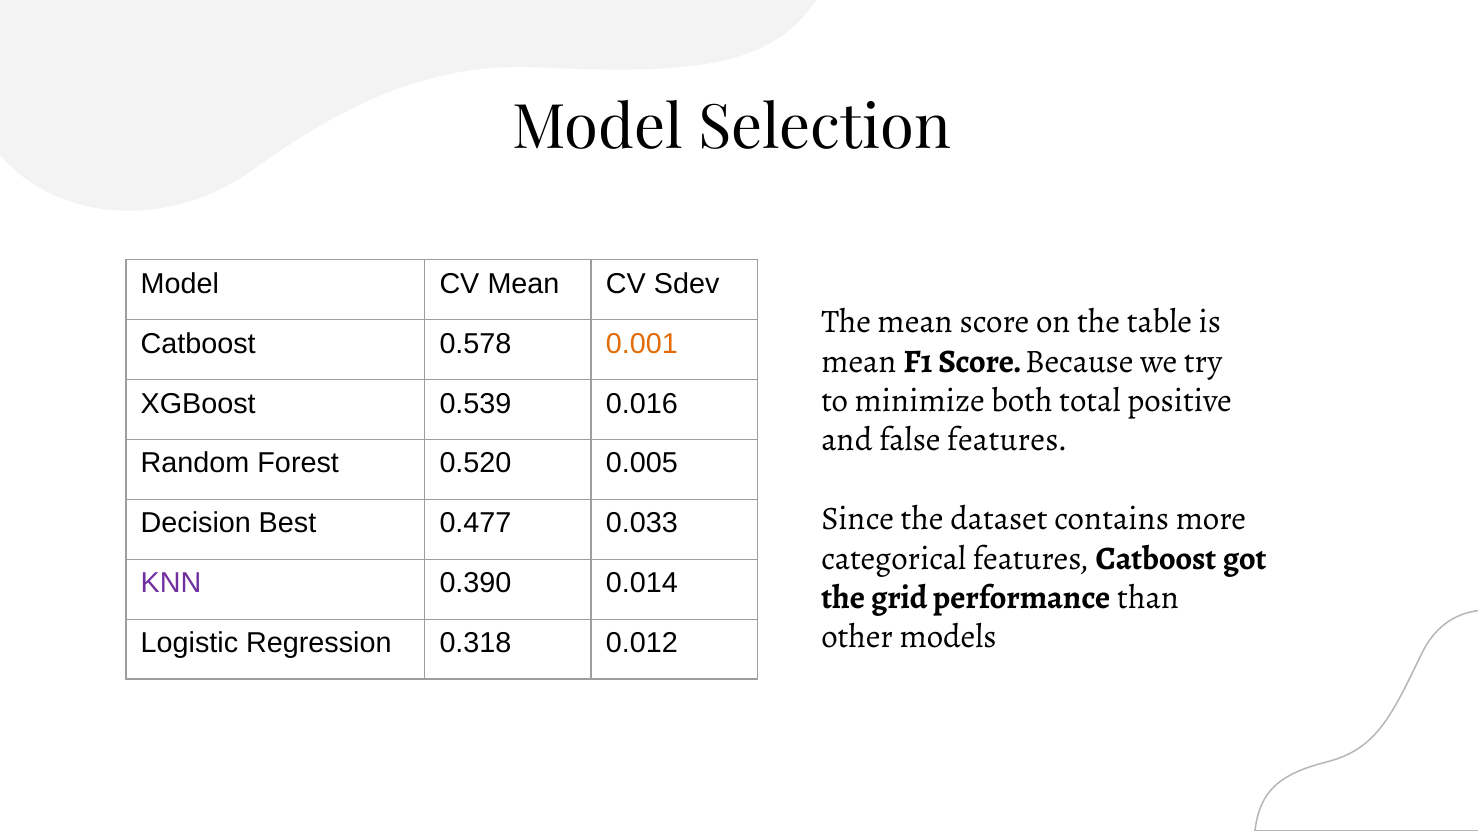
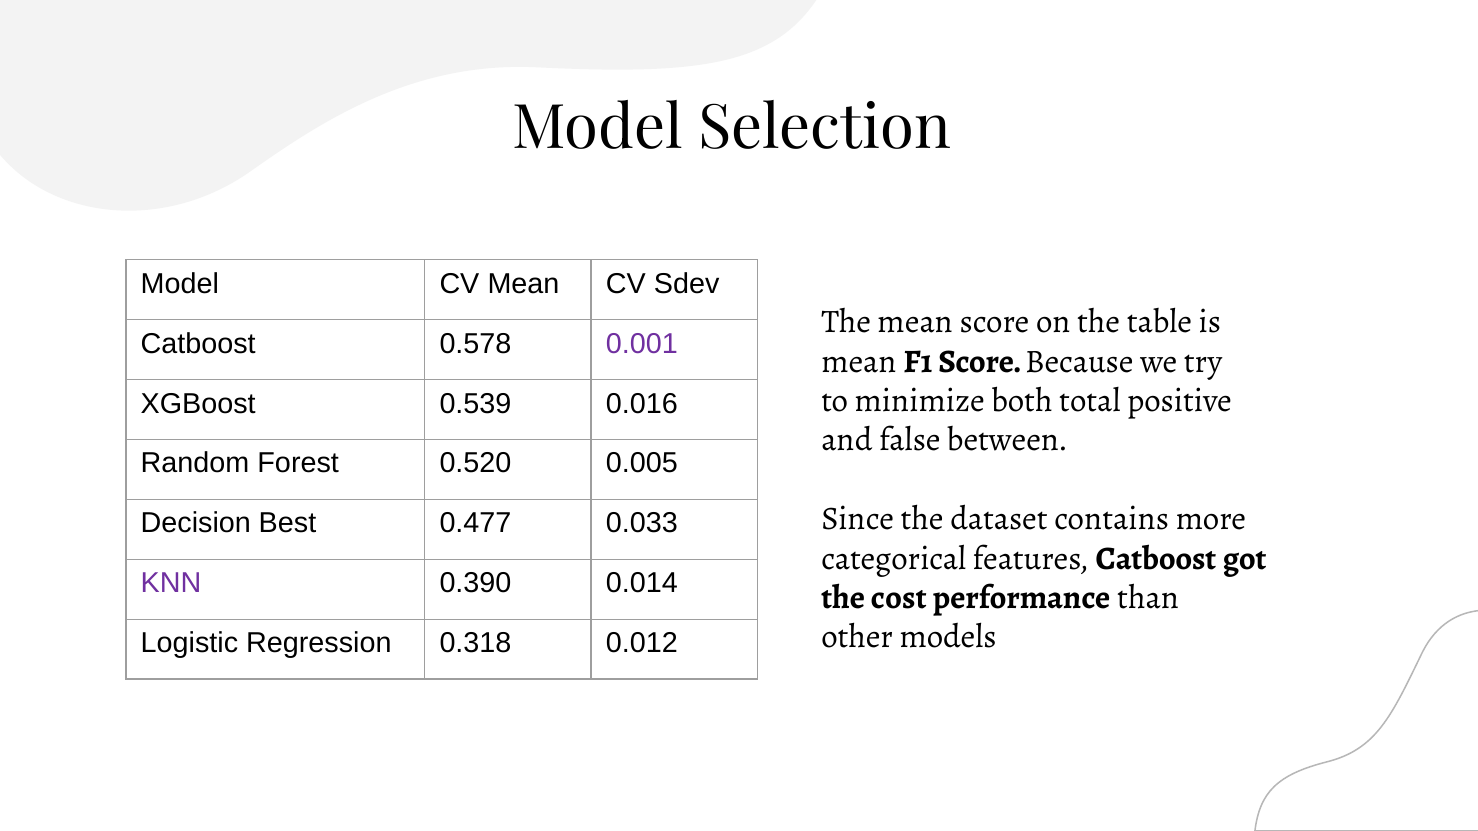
0.001 colour: orange -> purple
false features: features -> between
grid: grid -> cost
